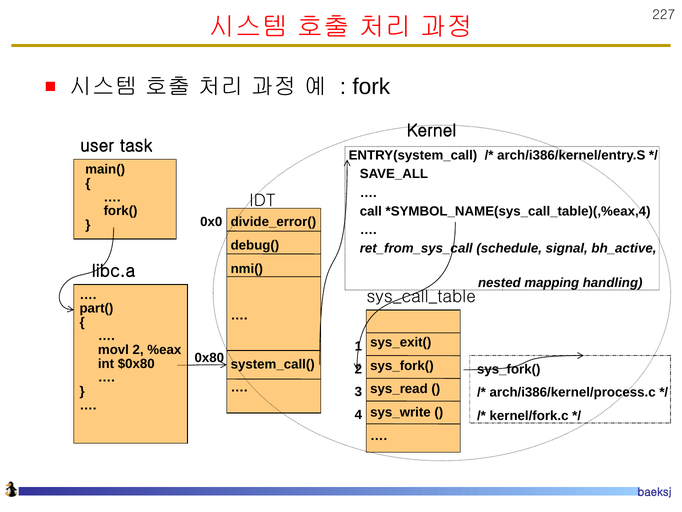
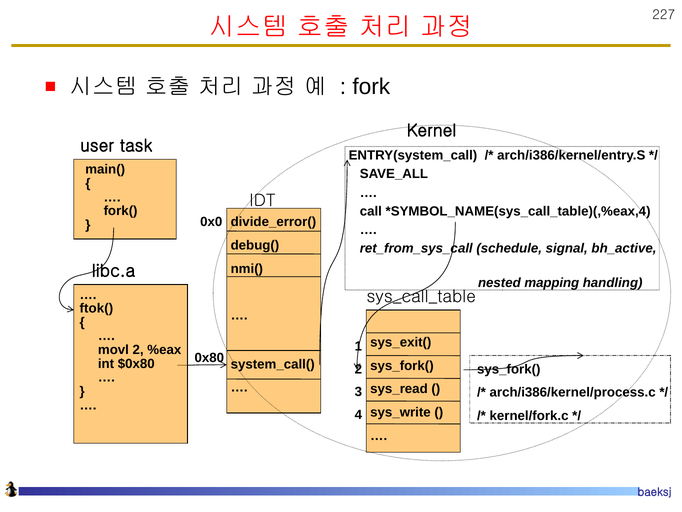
part(: part( -> ftok(
